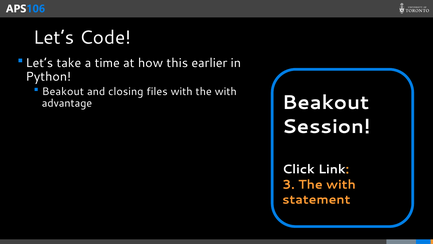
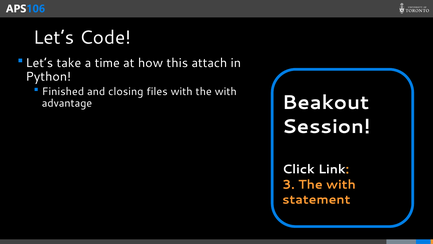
earlier: earlier -> attach
Beakout at (63, 91): Beakout -> Finished
